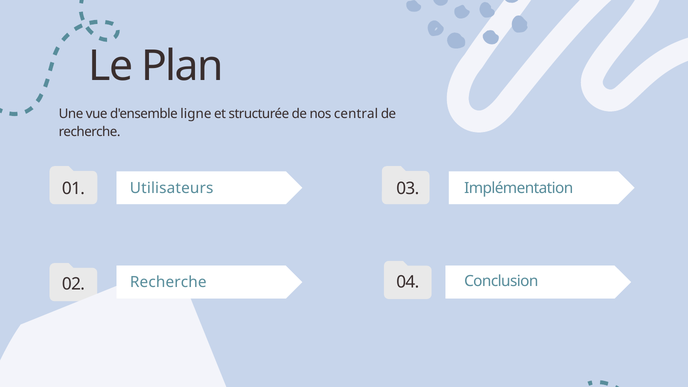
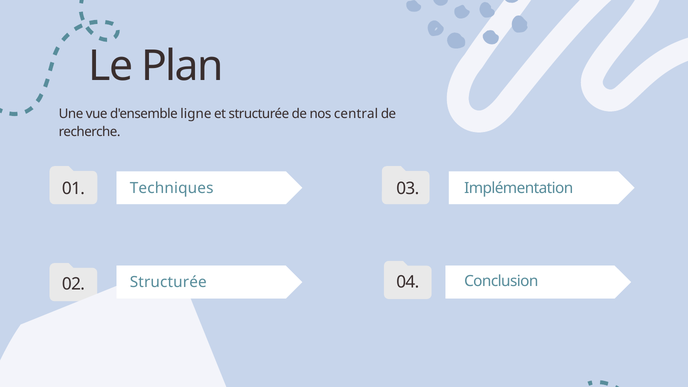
Utilisateurs: Utilisateurs -> Techniques
02 Recherche: Recherche -> Structurée
